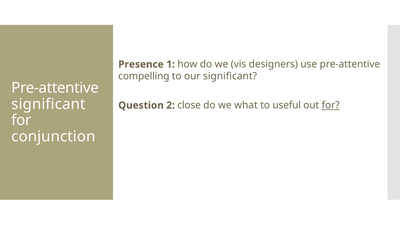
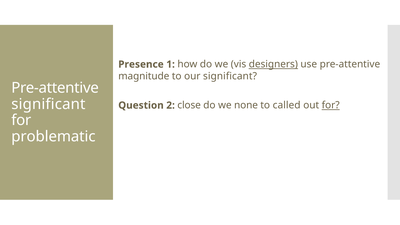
designers underline: none -> present
compelling: compelling -> magnitude
what: what -> none
useful: useful -> called
conjunction: conjunction -> problematic
